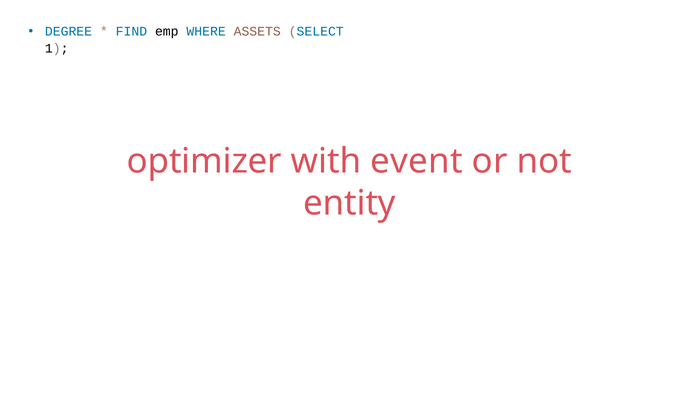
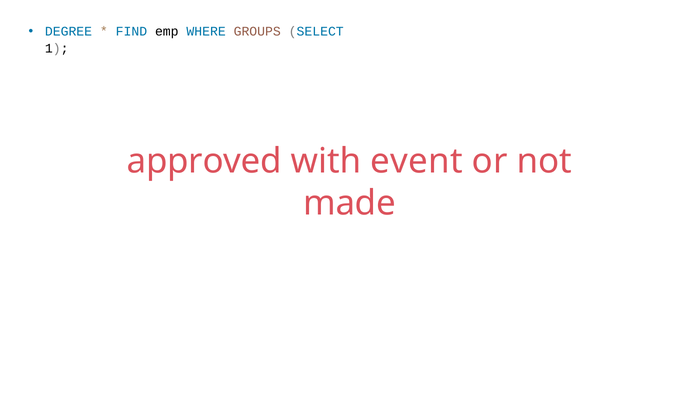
ASSETS: ASSETS -> GROUPS
optimizer: optimizer -> approved
entity: entity -> made
